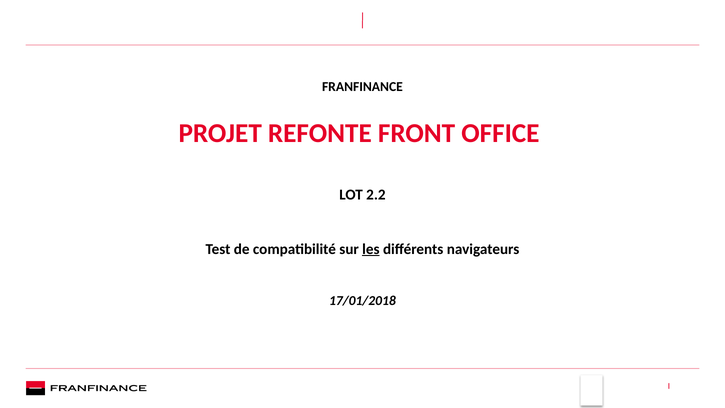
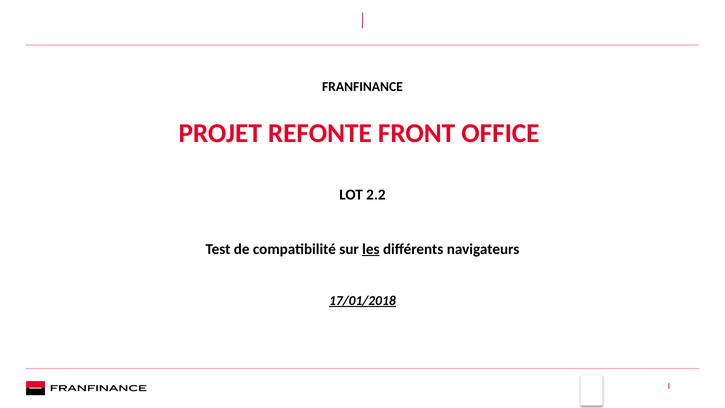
17/01/2018 underline: none -> present
